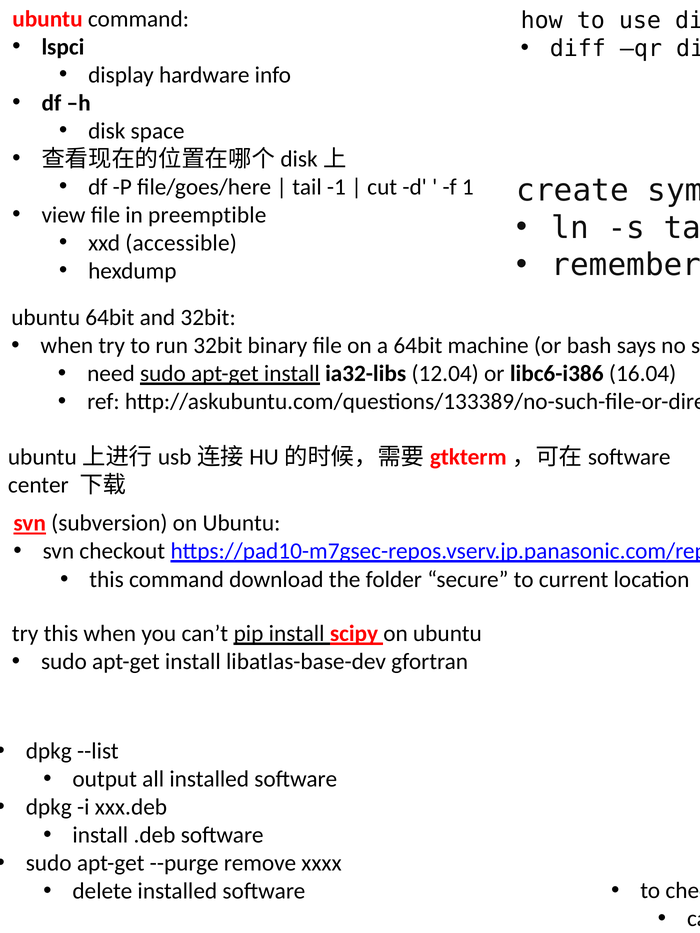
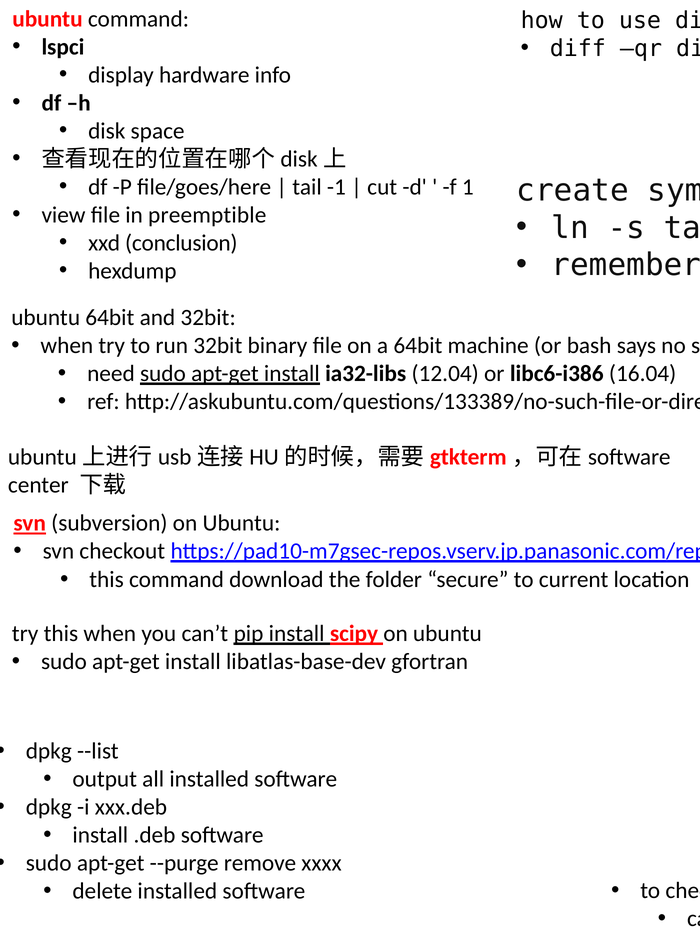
accessible: accessible -> conclusion
